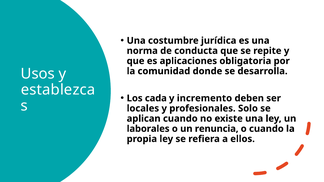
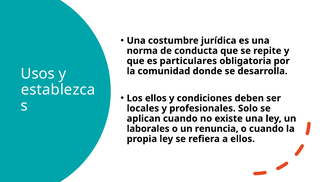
aplicaciones: aplicaciones -> particulares
Los cada: cada -> ellos
incremento: incremento -> condiciones
